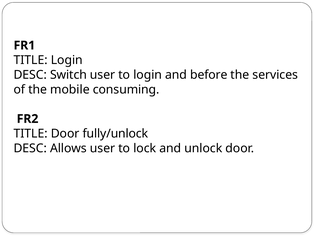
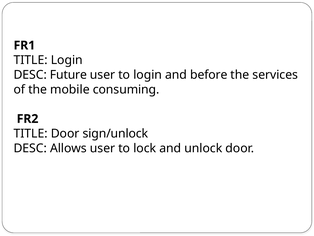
Switch: Switch -> Future
fully/unlock: fully/unlock -> sign/unlock
